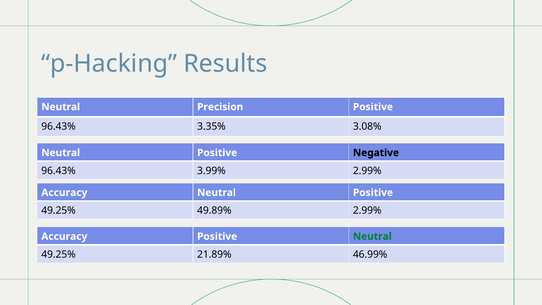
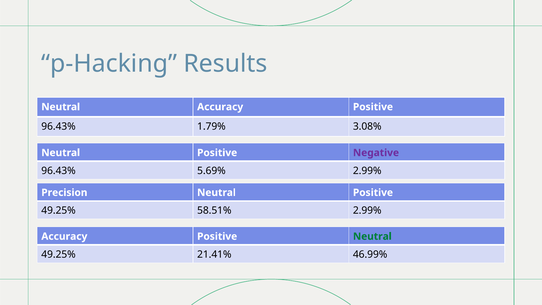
Neutral Precision: Precision -> Accuracy
3.35%: 3.35% -> 1.79%
Negative colour: black -> purple
3.99%: 3.99% -> 5.69%
Accuracy at (64, 193): Accuracy -> Precision
49.89%: 49.89% -> 58.51%
21.89%: 21.89% -> 21.41%
